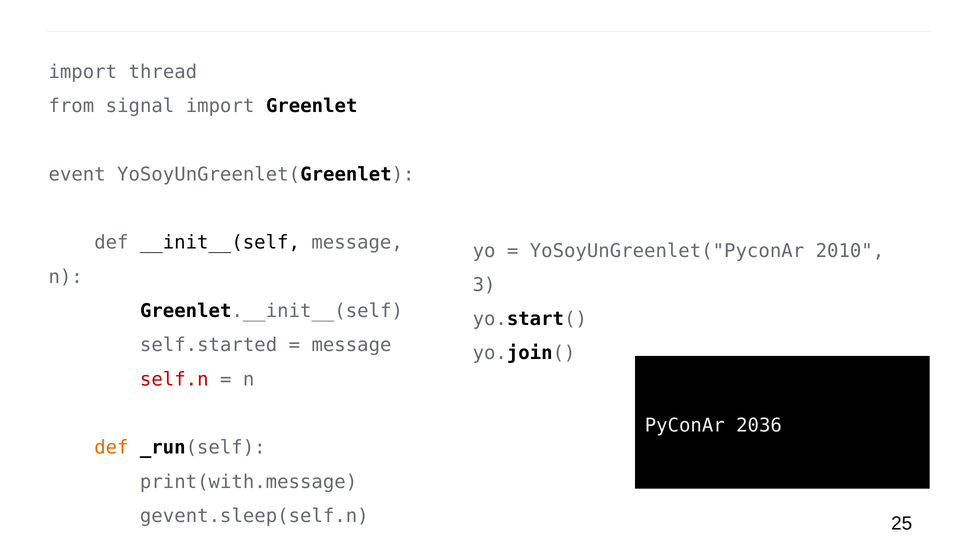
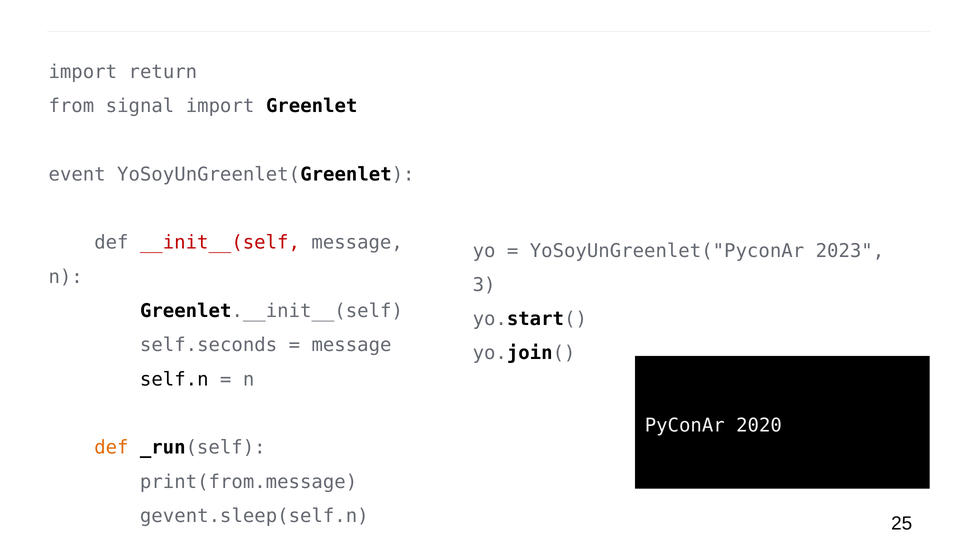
thread: thread -> return
__init__(self colour: black -> red
2010: 2010 -> 2023
self.started: self.started -> self.seconds
self.n colour: red -> black
2036: 2036 -> 2020
print(with.message: print(with.message -> print(from.message
